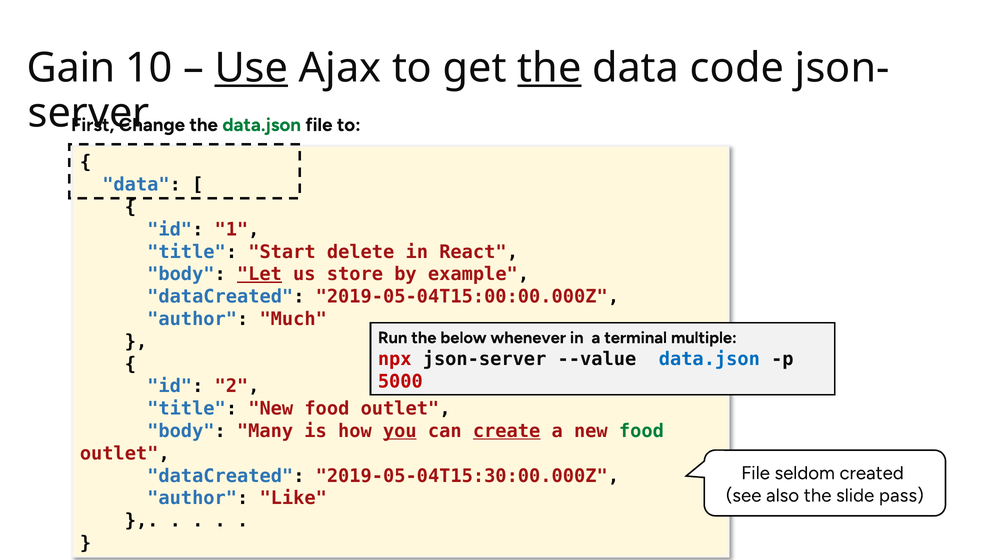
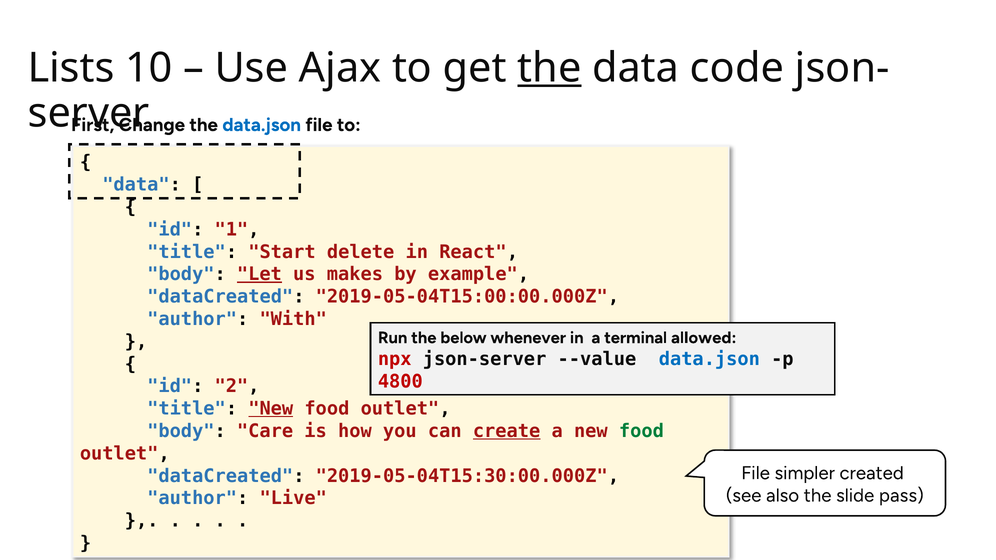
Gain: Gain -> Lists
Use underline: present -> none
data.json at (262, 125) colour: green -> blue
store: store -> makes
Much: Much -> With
multiple: multiple -> allowed
5000: 5000 -> 4800
New at (271, 409) underline: none -> present
Many: Many -> Care
you underline: present -> none
seldom: seldom -> simpler
Like: Like -> Live
